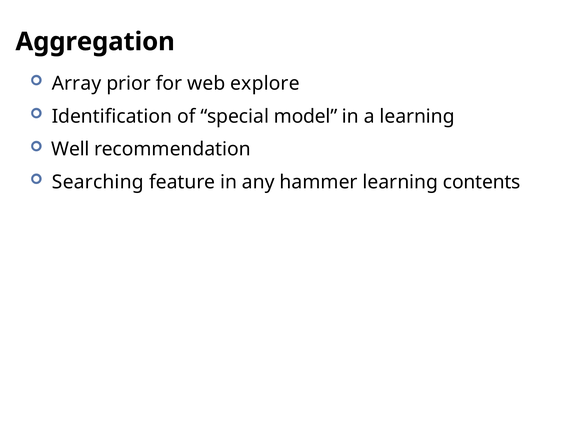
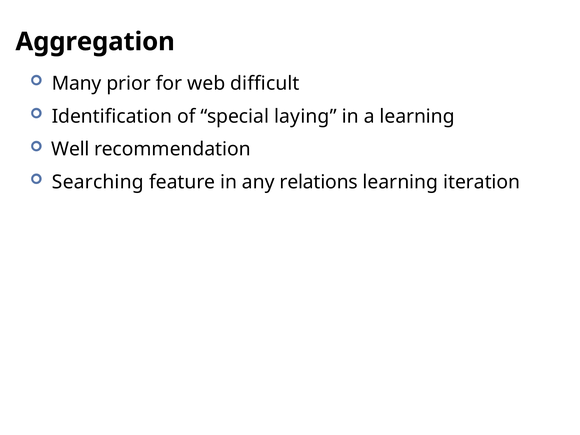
Array: Array -> Many
explore: explore -> difficult
model: model -> laying
hammer: hammer -> relations
contents: contents -> iteration
